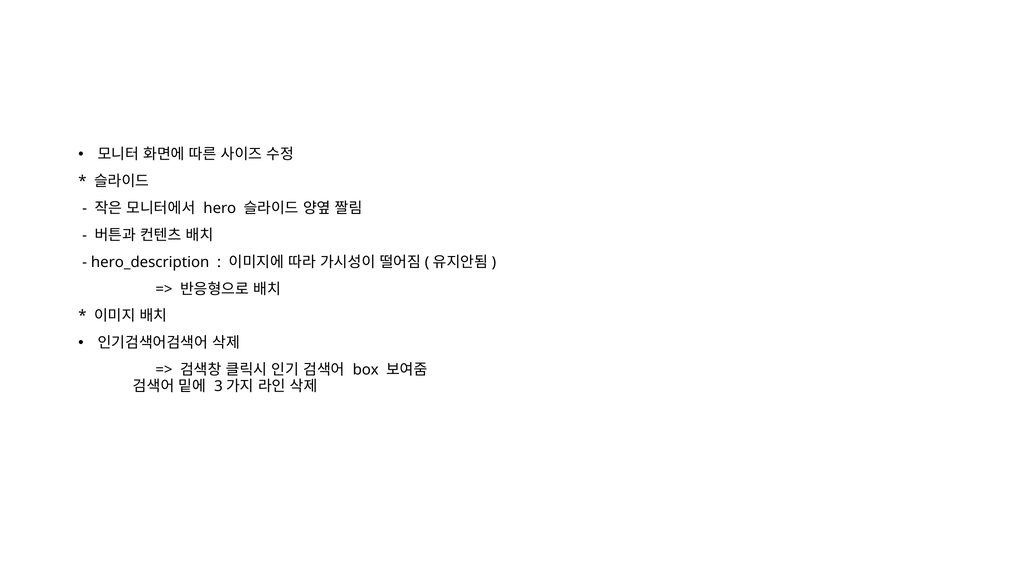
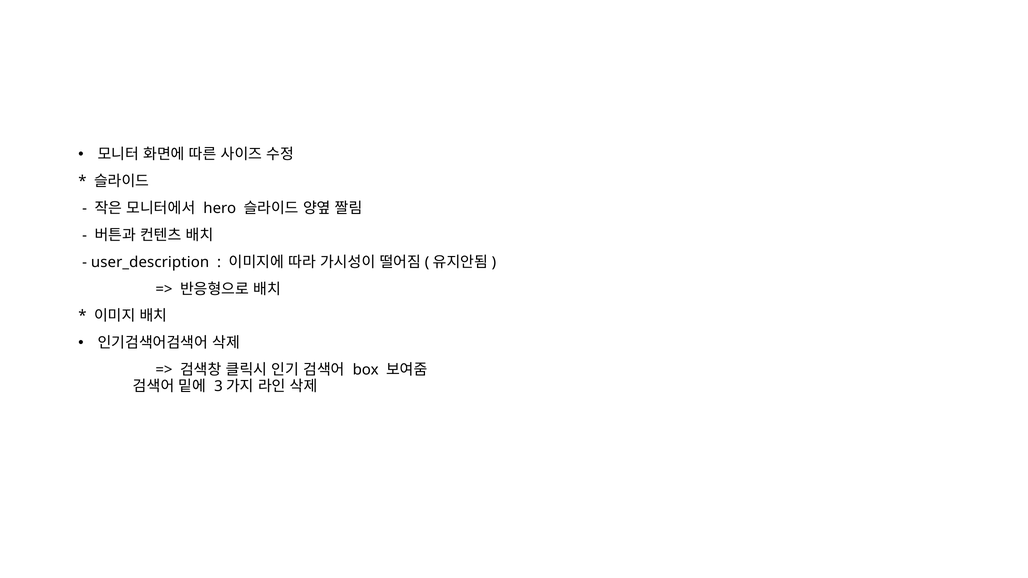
hero_description: hero_description -> user_description
